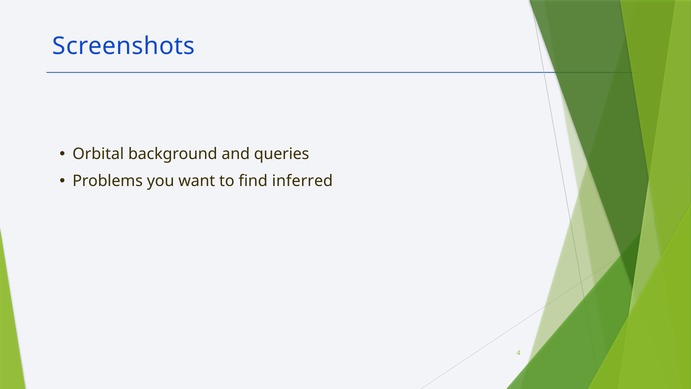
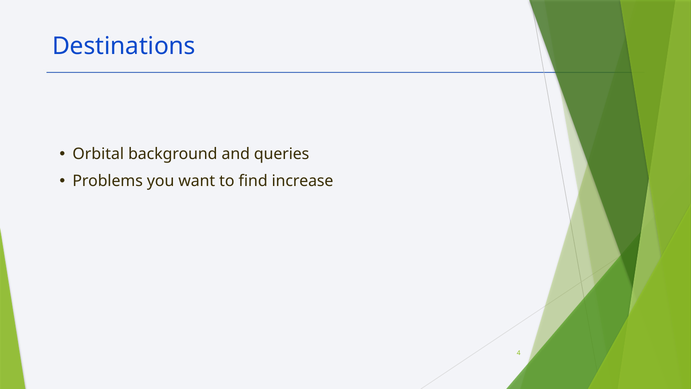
Screenshots: Screenshots -> Destinations
inferred: inferred -> increase
